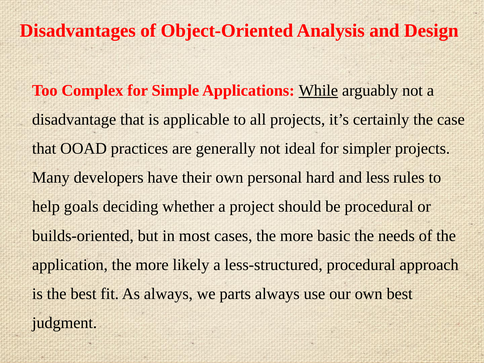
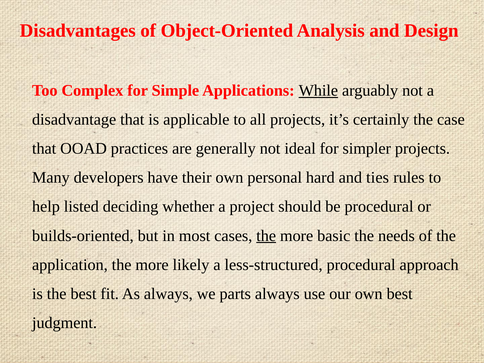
less: less -> ties
goals: goals -> listed
the at (266, 236) underline: none -> present
